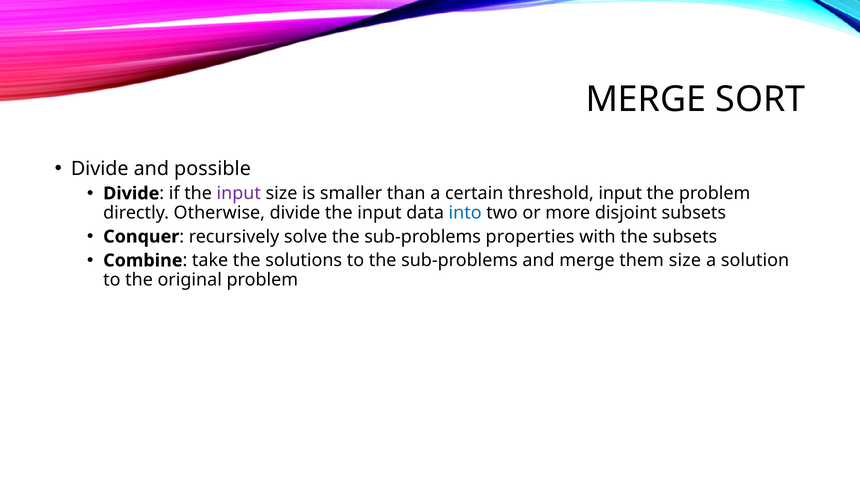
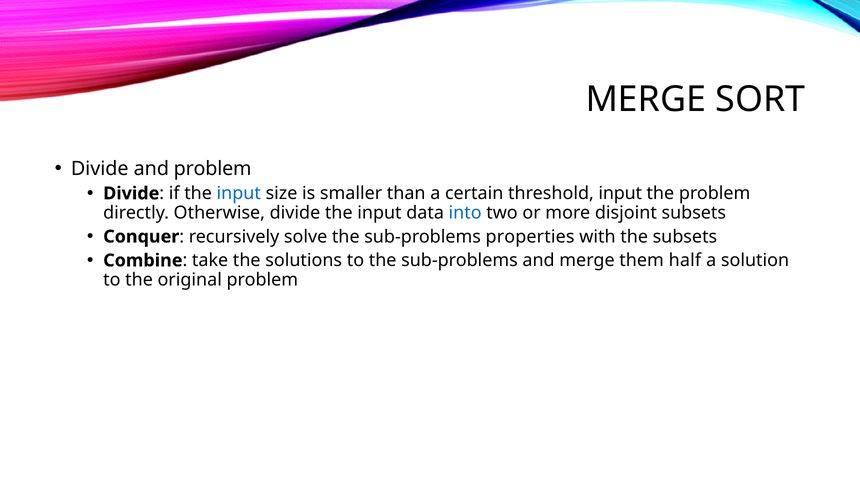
and possible: possible -> problem
input at (239, 193) colour: purple -> blue
them size: size -> half
